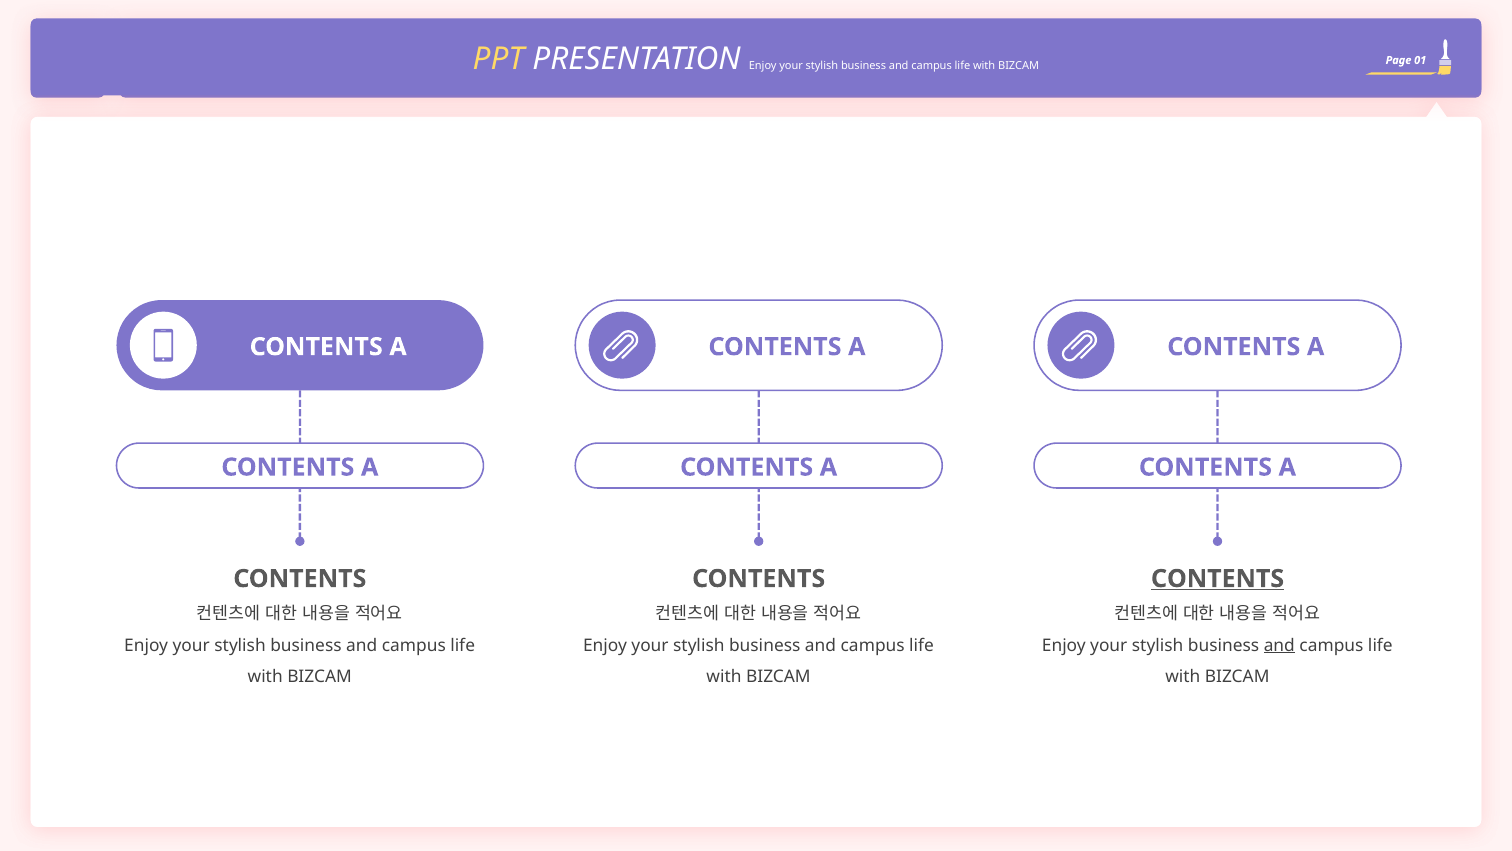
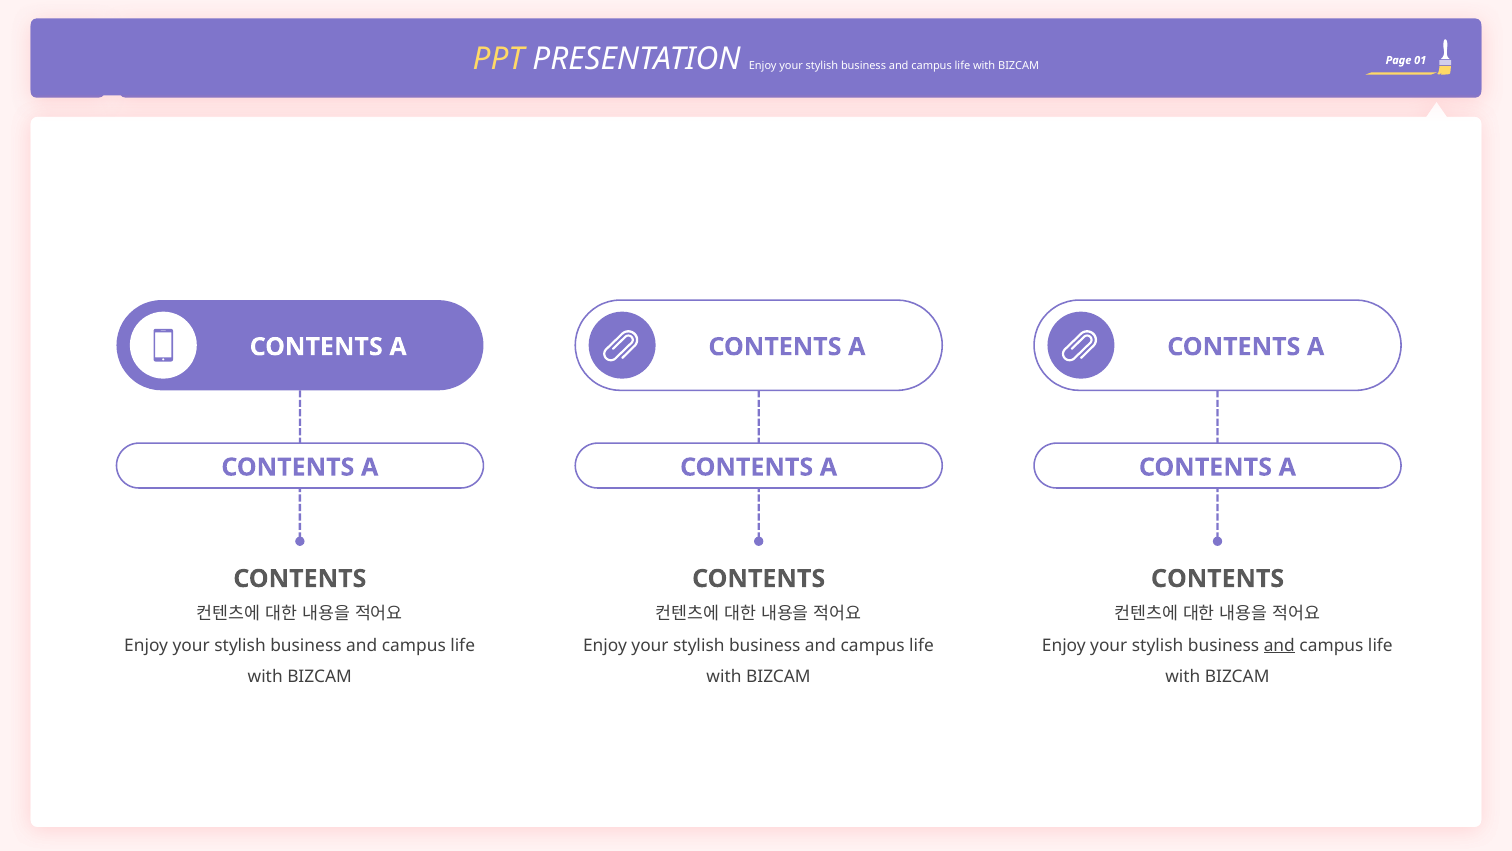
CONTENTS at (1218, 578) underline: present -> none
